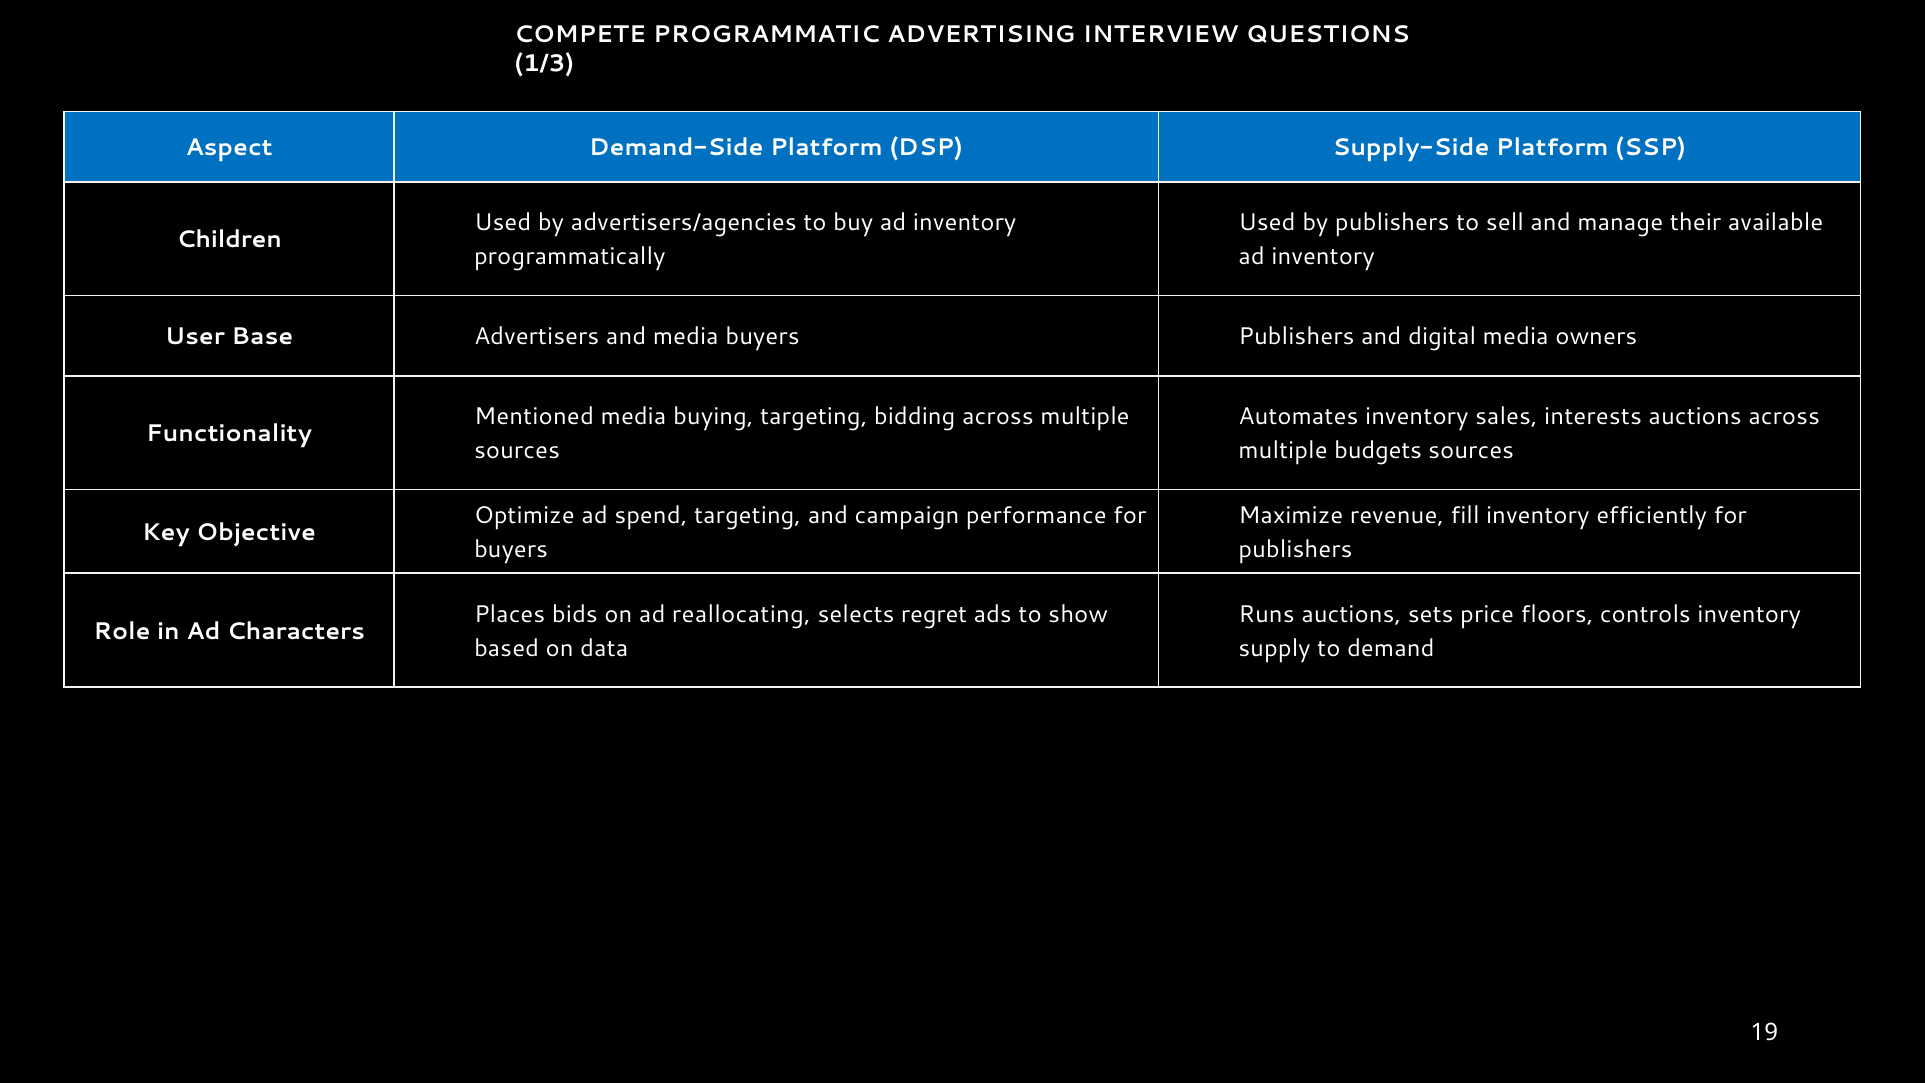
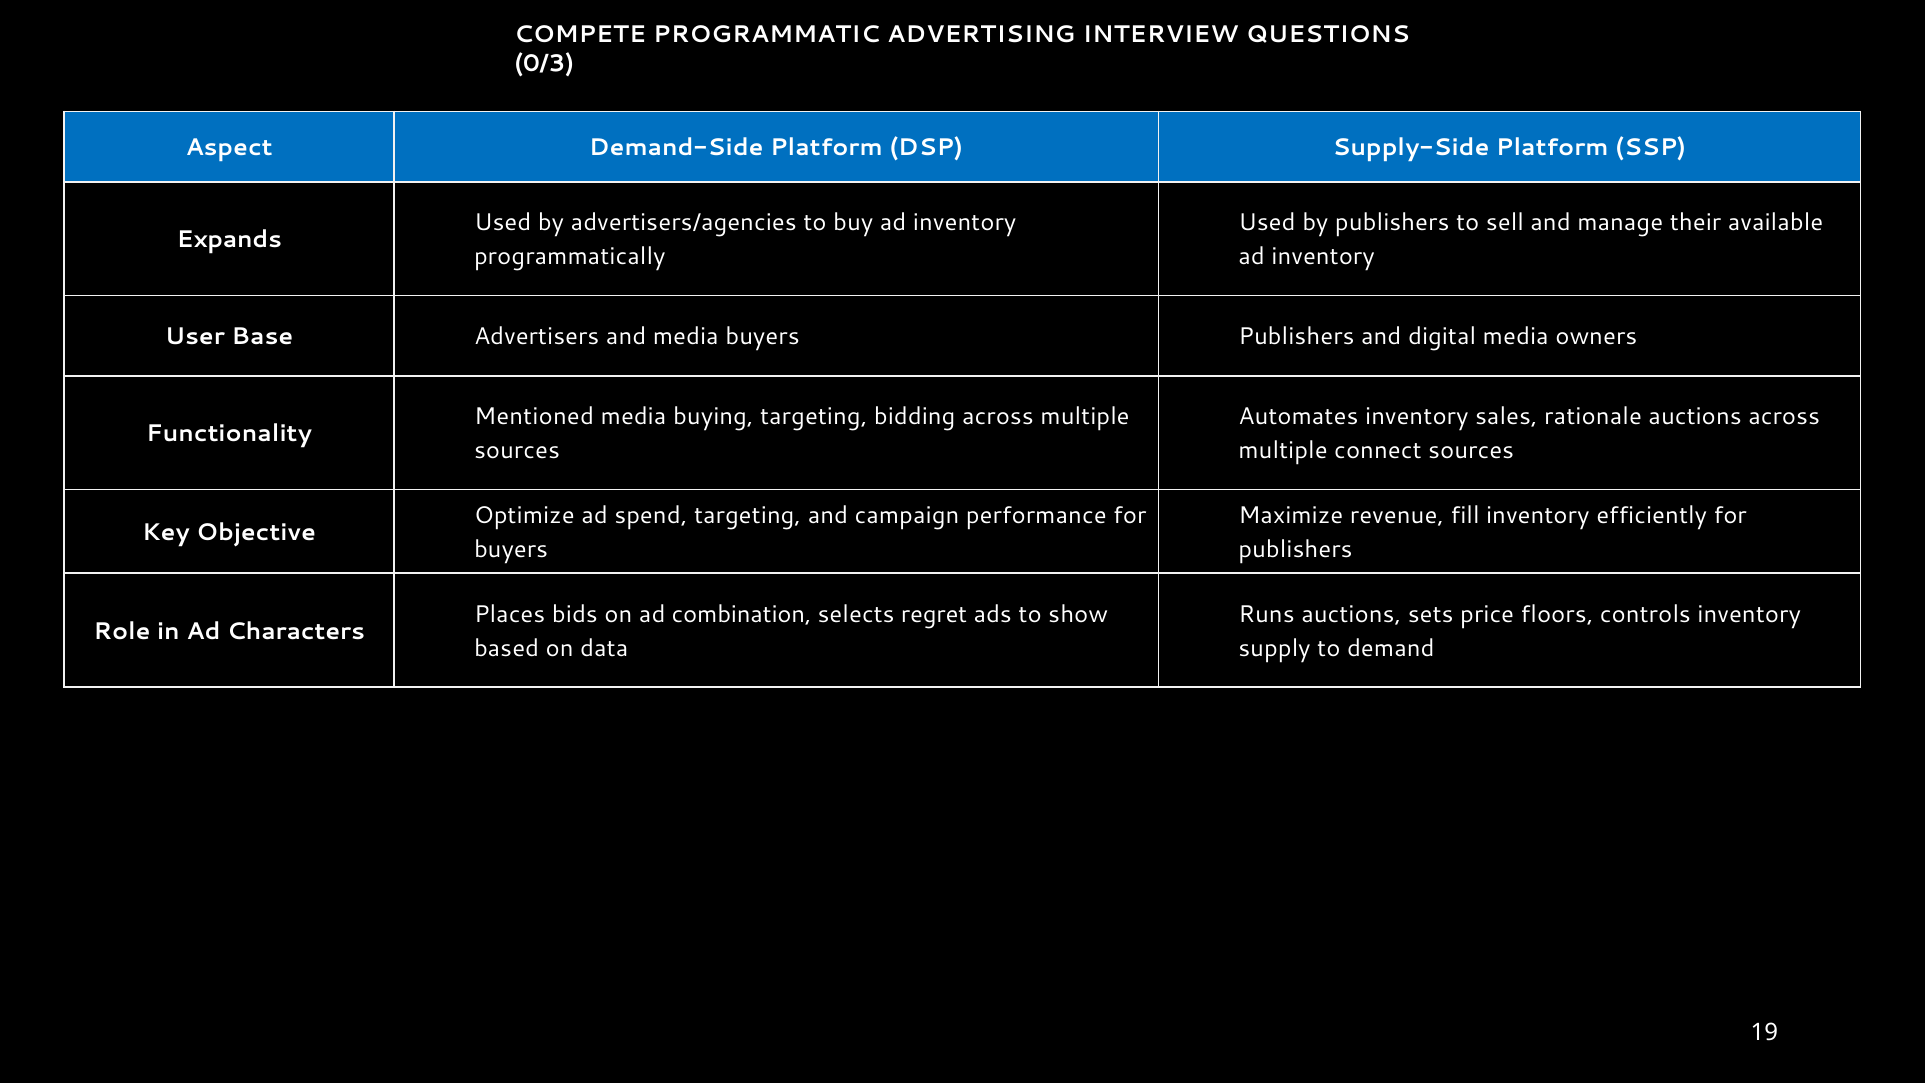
1/3: 1/3 -> 0/3
Children: Children -> Expands
interests: interests -> rationale
budgets: budgets -> connect
reallocating: reallocating -> combination
